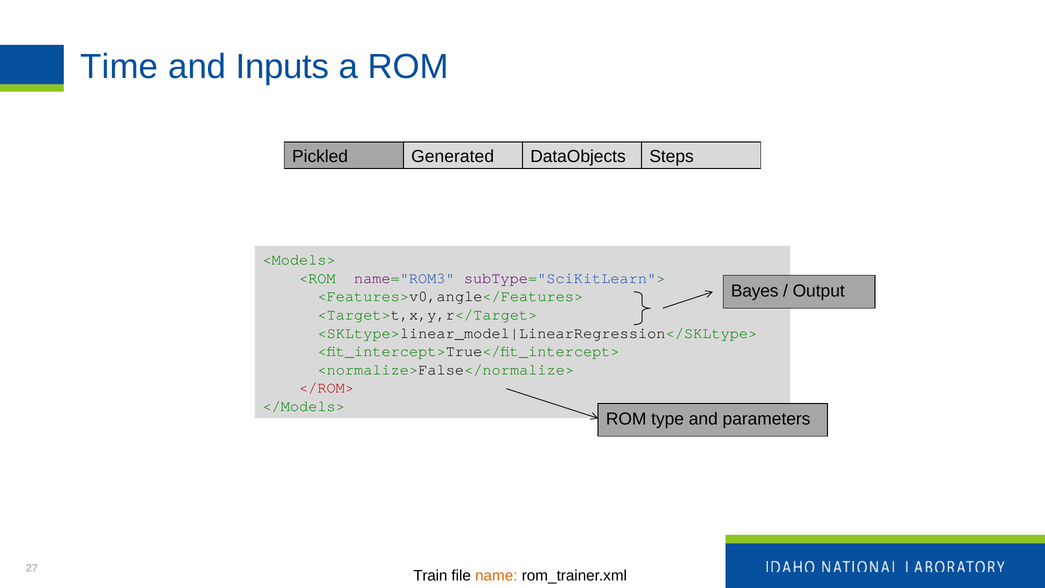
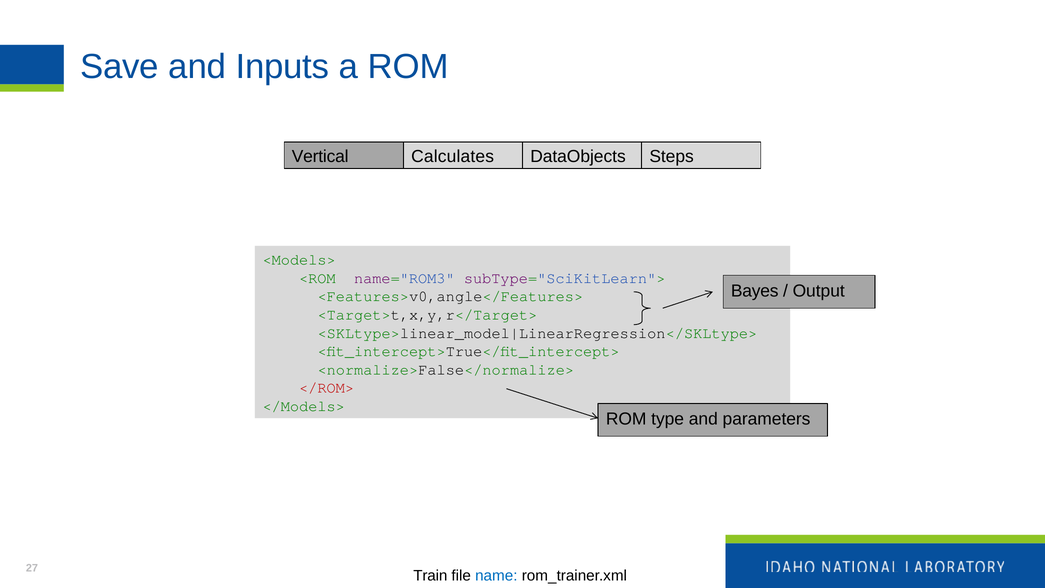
Time: Time -> Save
Pickled: Pickled -> Vertical
Generated: Generated -> Calculates
name colour: orange -> blue
